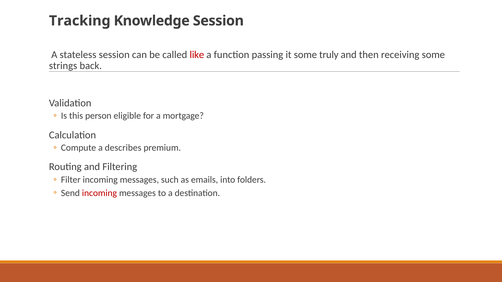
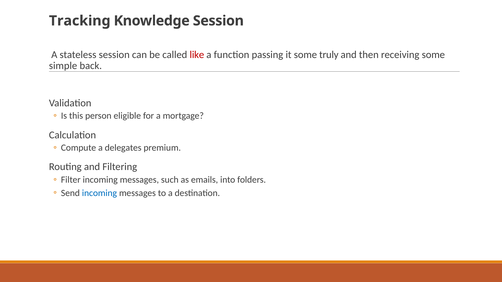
strings: strings -> simple
describes: describes -> delegates
incoming at (99, 193) colour: red -> blue
